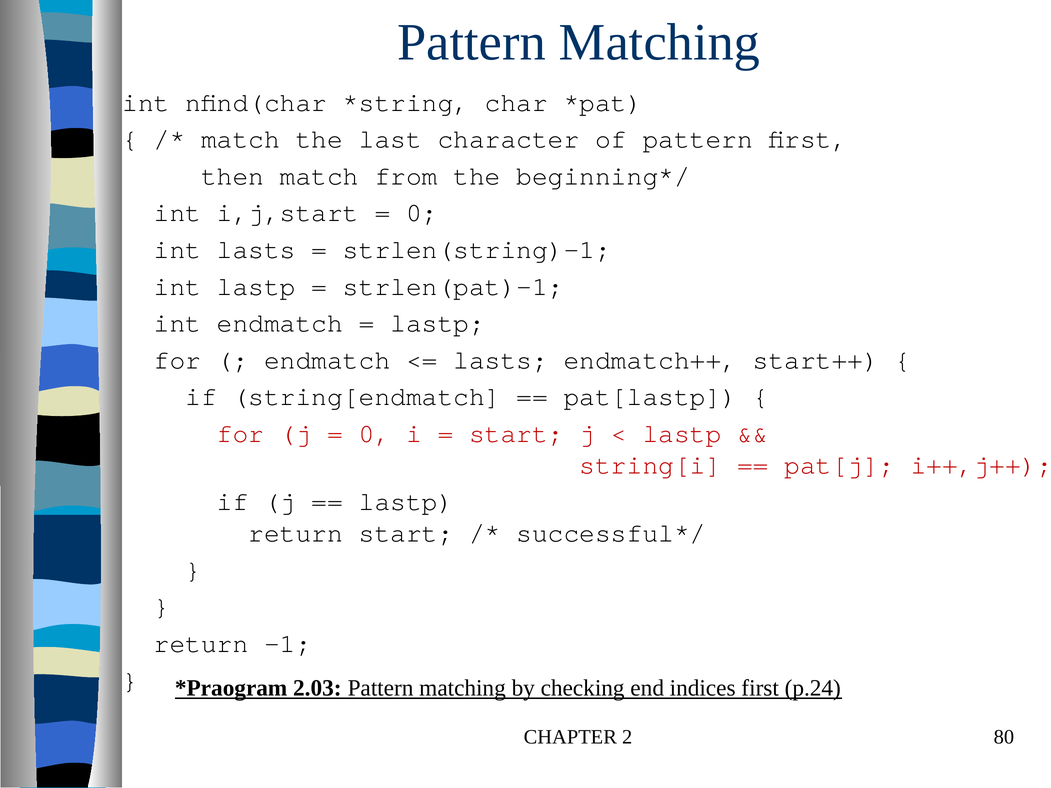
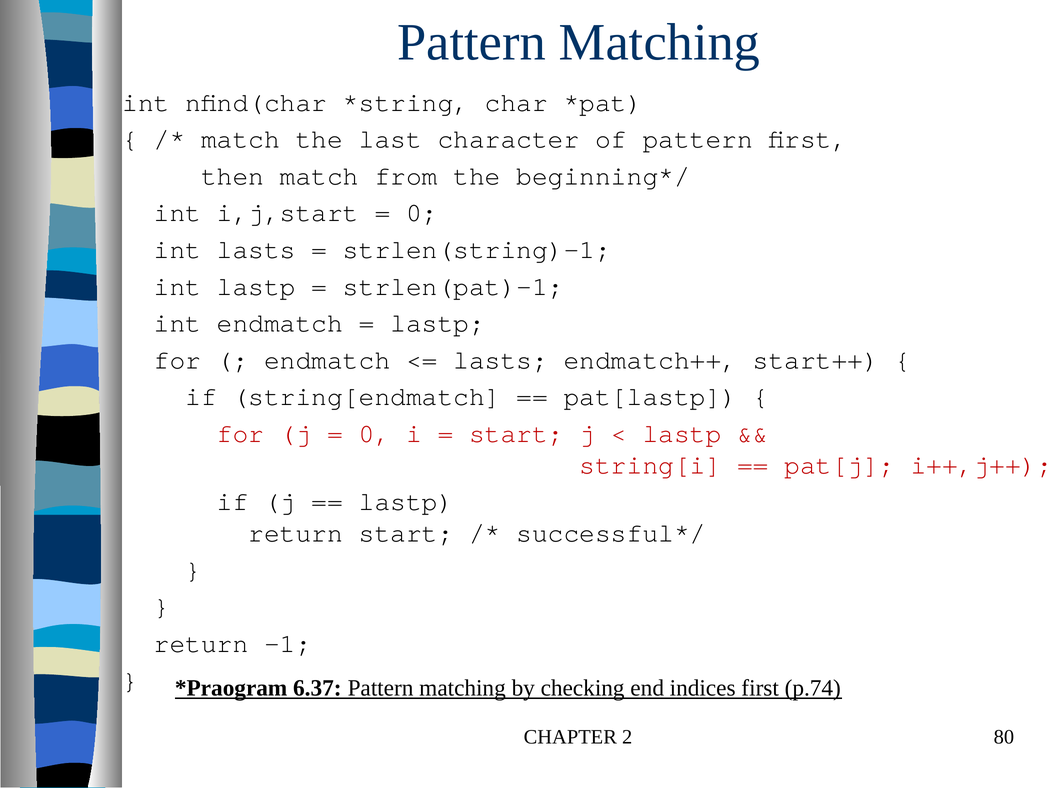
2.03: 2.03 -> 6.37
p.24: p.24 -> p.74
